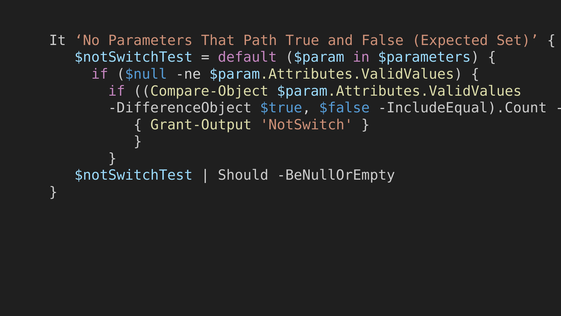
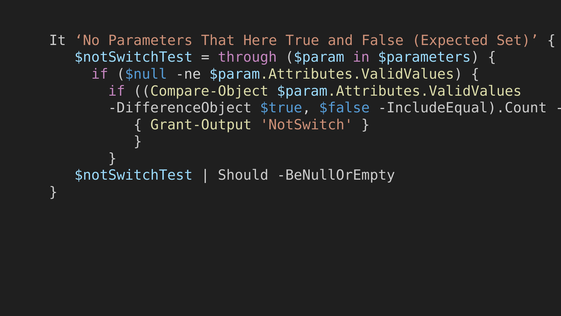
Path: Path -> Here
default: default -> through
